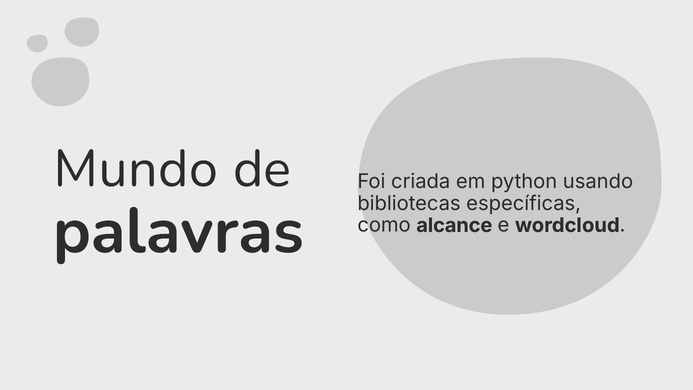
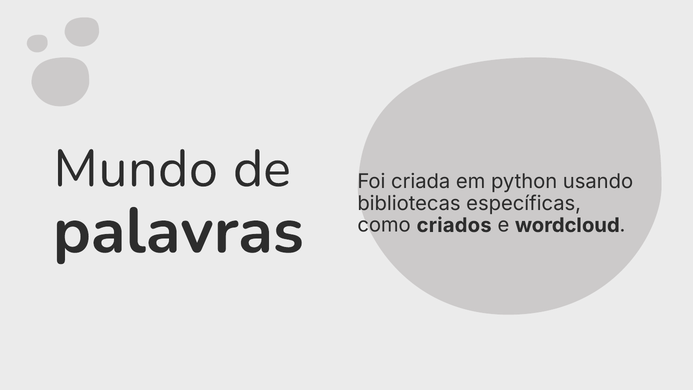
alcance: alcance -> criados
